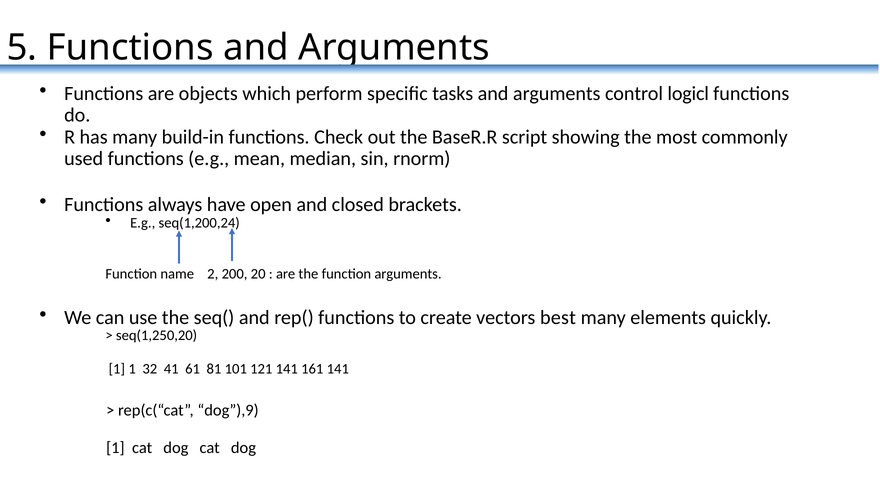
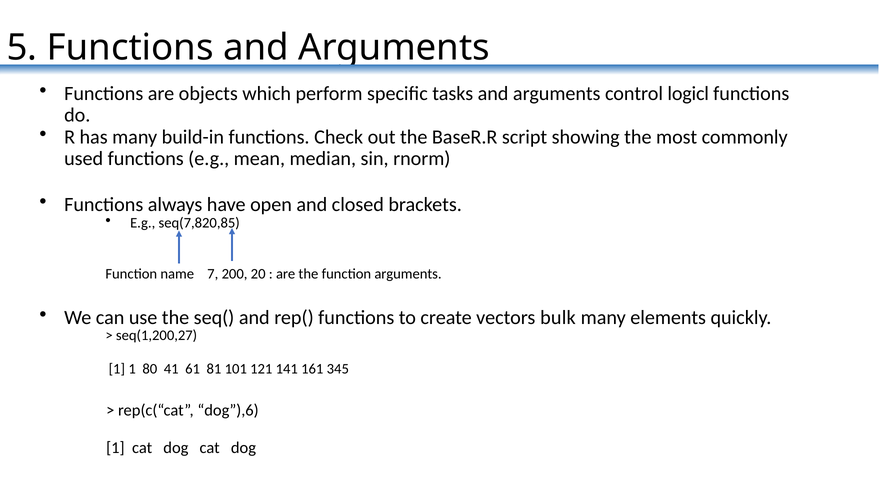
seq(1,200,24: seq(1,200,24 -> seq(7,820,85
2: 2 -> 7
best: best -> bulk
seq(1,250,20: seq(1,250,20 -> seq(1,200,27
32: 32 -> 80
161 141: 141 -> 345
dog”),9: dog”),9 -> dog”),6
